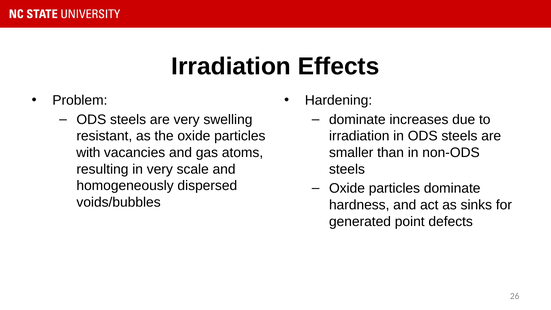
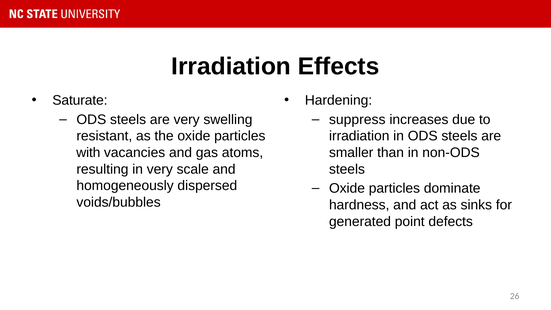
Problem: Problem -> Saturate
dominate at (357, 120): dominate -> suppress
